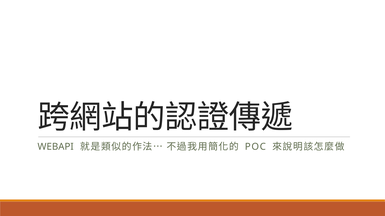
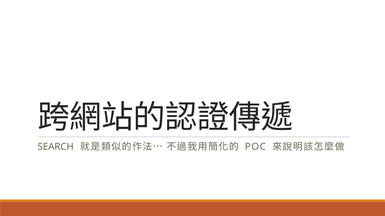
WEBAPI: WEBAPI -> SEARCH
